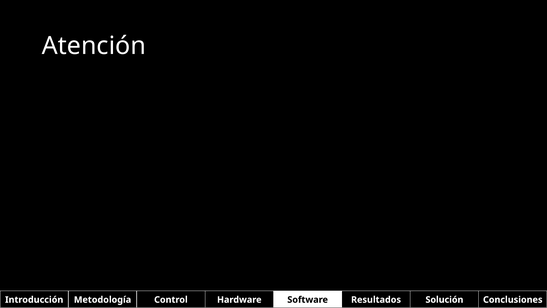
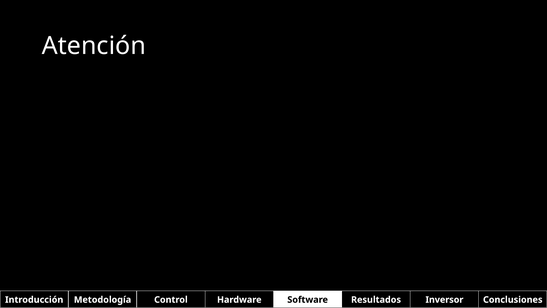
Solución: Solución -> Inversor
